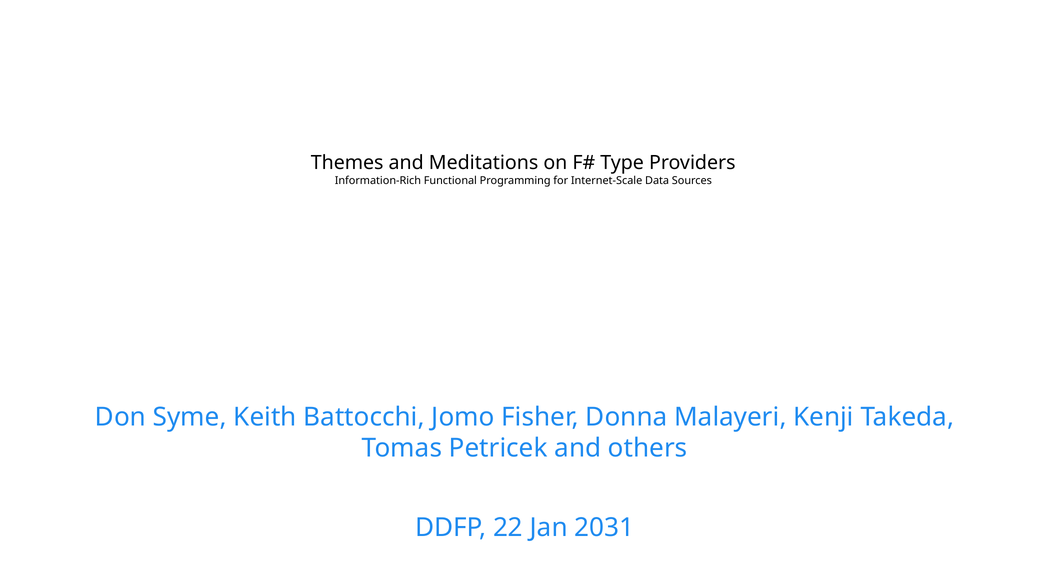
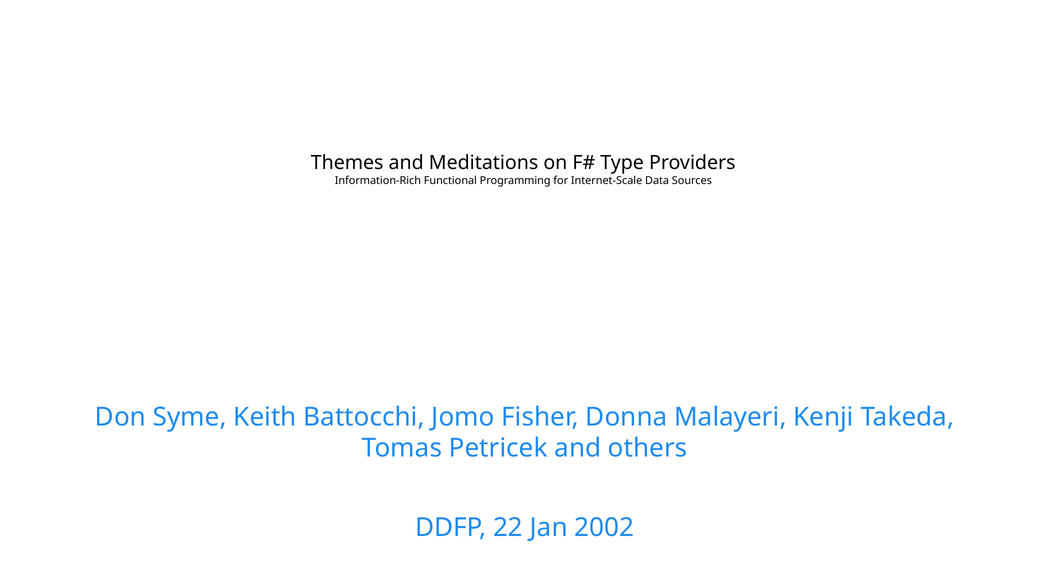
2031: 2031 -> 2002
